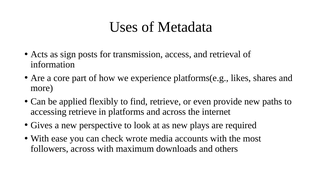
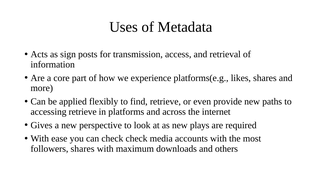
check wrote: wrote -> check
followers across: across -> shares
